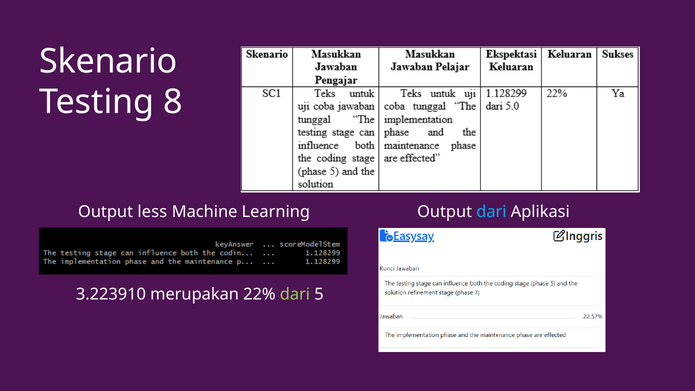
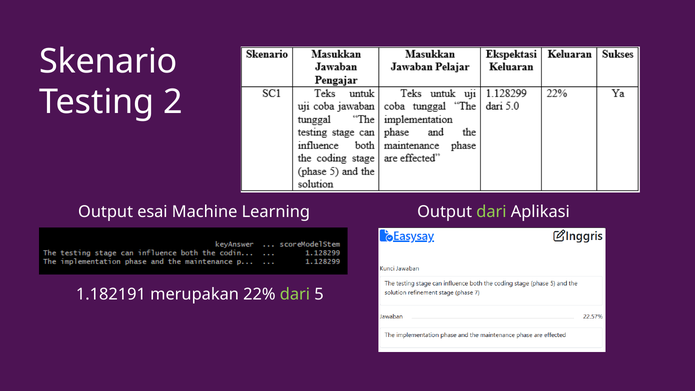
8: 8 -> 2
less: less -> esai
dari at (491, 212) colour: light blue -> light green
3.223910: 3.223910 -> 1.182191
